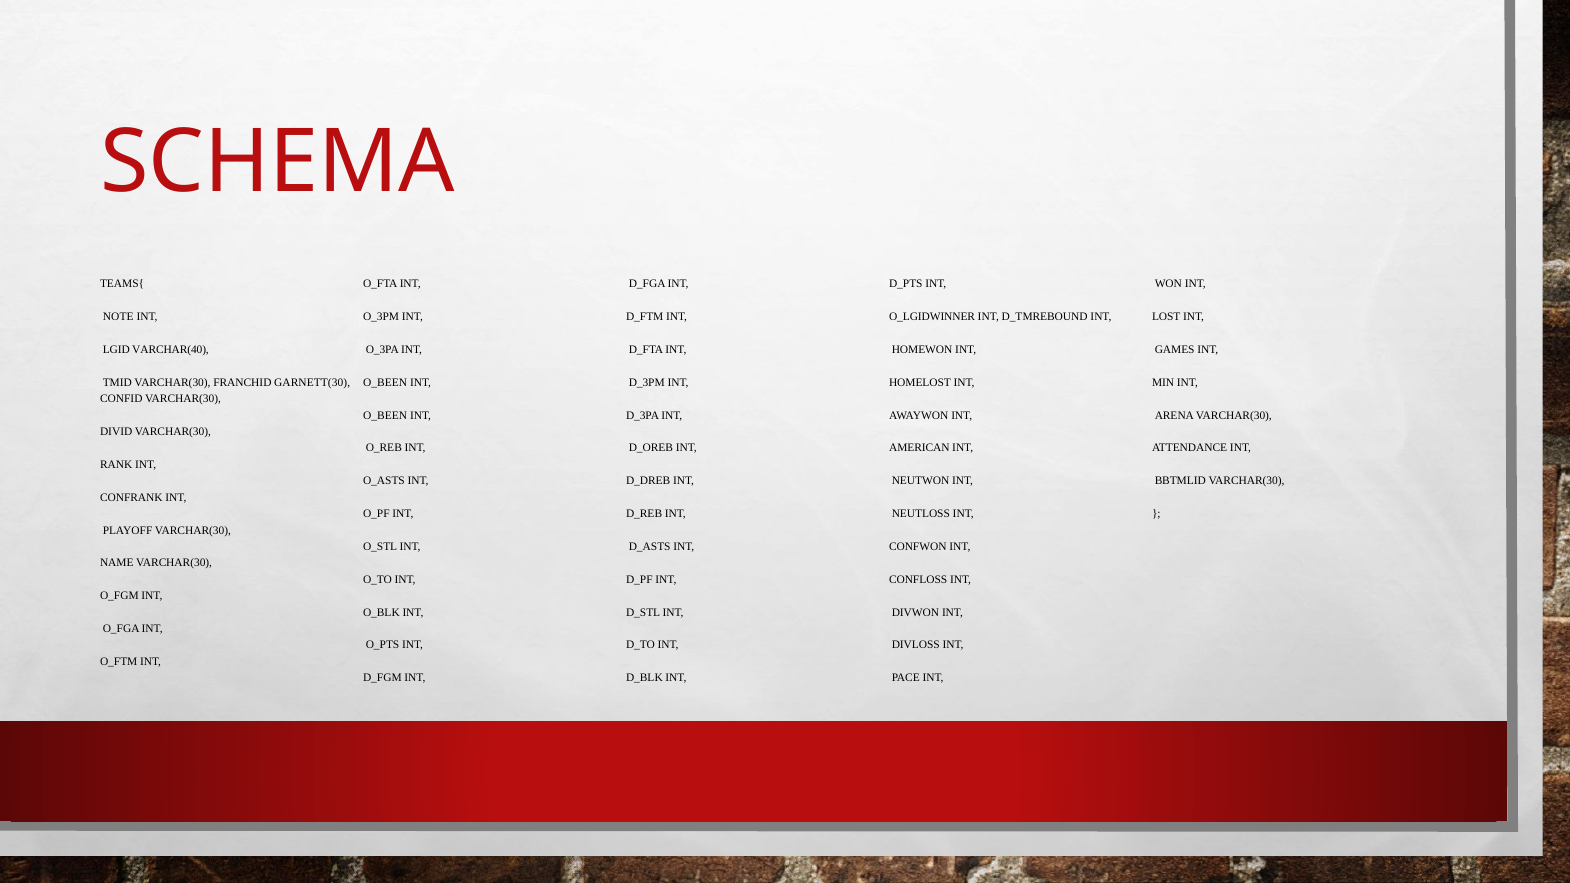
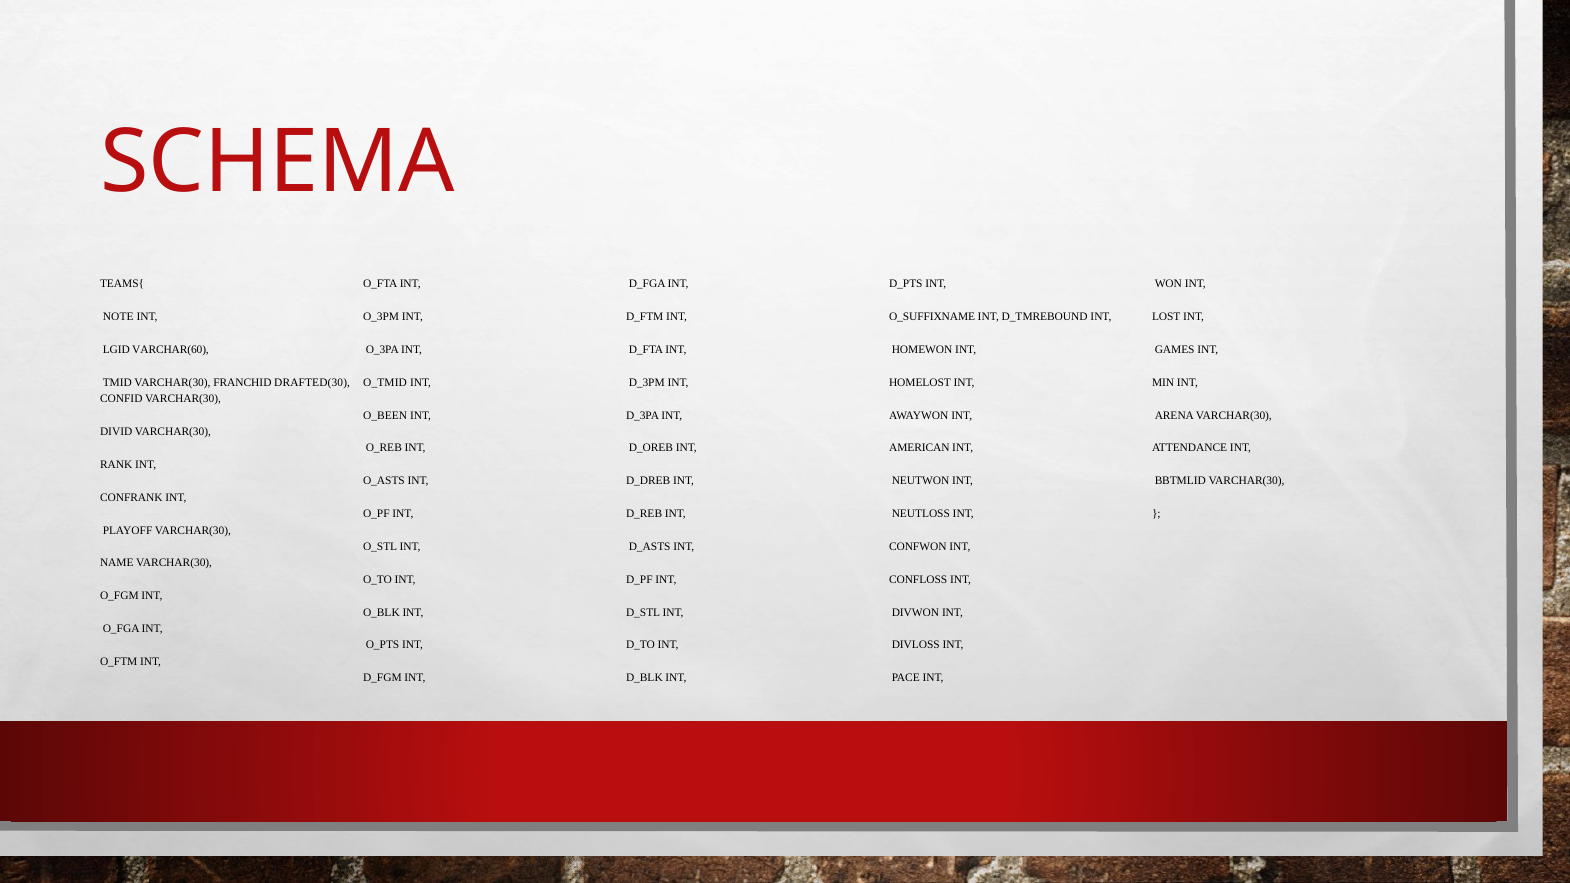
O_LGIDWINNER: O_LGIDWINNER -> O_SUFFIXNAME
VARCHAR(40: VARCHAR(40 -> VARCHAR(60
GARNETT(30: GARNETT(30 -> DRAFTED(30
O_BEEN at (385, 383): O_BEEN -> O_TMID
